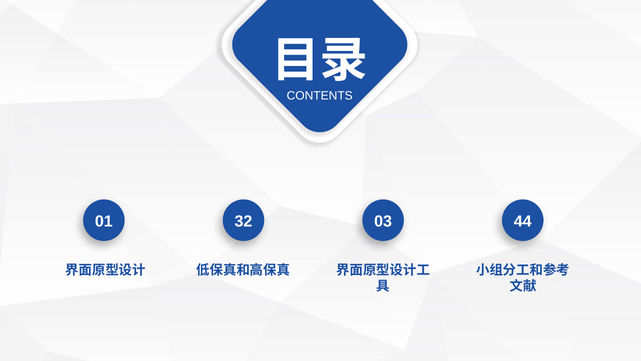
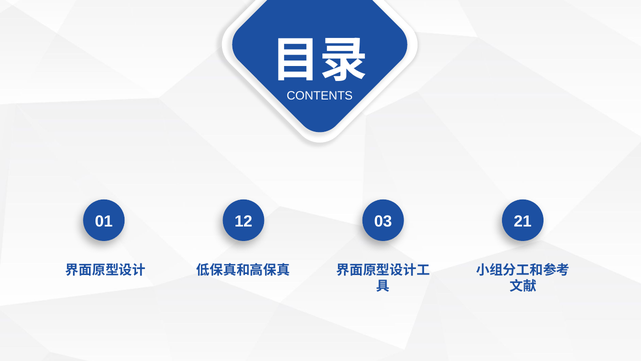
32: 32 -> 12
44: 44 -> 21
